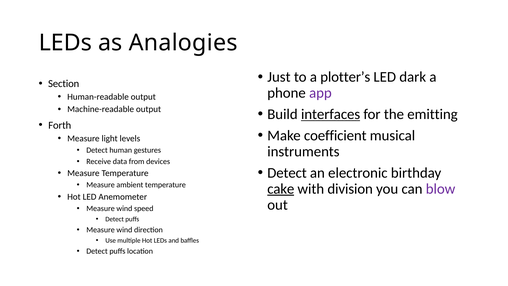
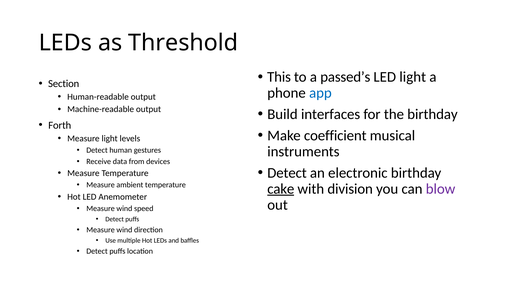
Analogies: Analogies -> Threshold
Just: Just -> This
plotter’s: plotter’s -> passed’s
LED dark: dark -> light
app colour: purple -> blue
interfaces underline: present -> none
the emitting: emitting -> birthday
